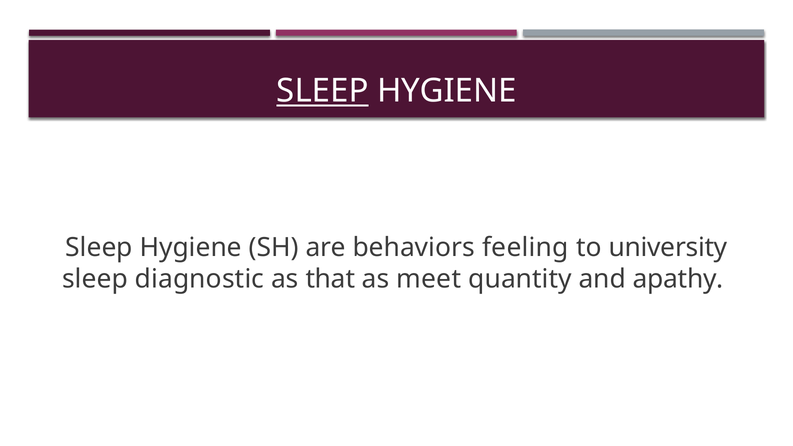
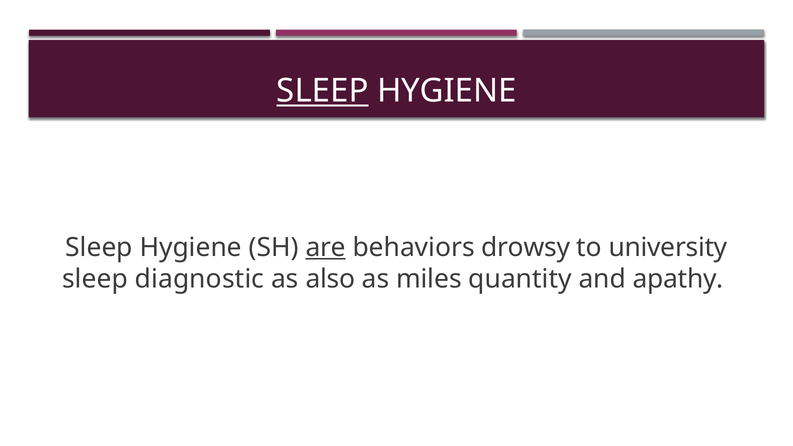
are underline: none -> present
feeling: feeling -> drowsy
that: that -> also
meet: meet -> miles
